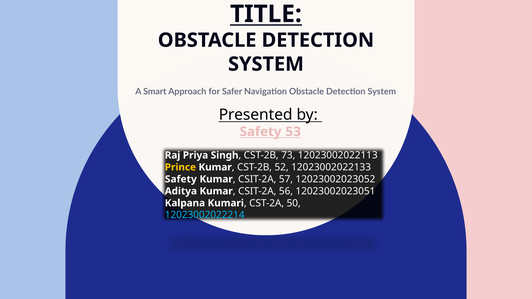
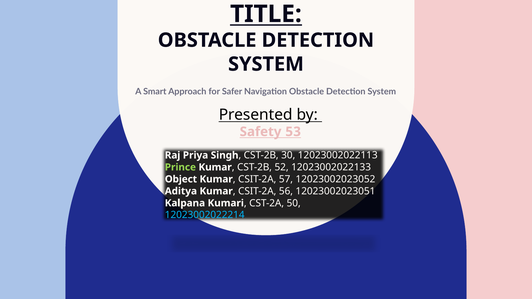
73: 73 -> 30
Prince colour: yellow -> light green
Safety at (181, 179): Safety -> Object
